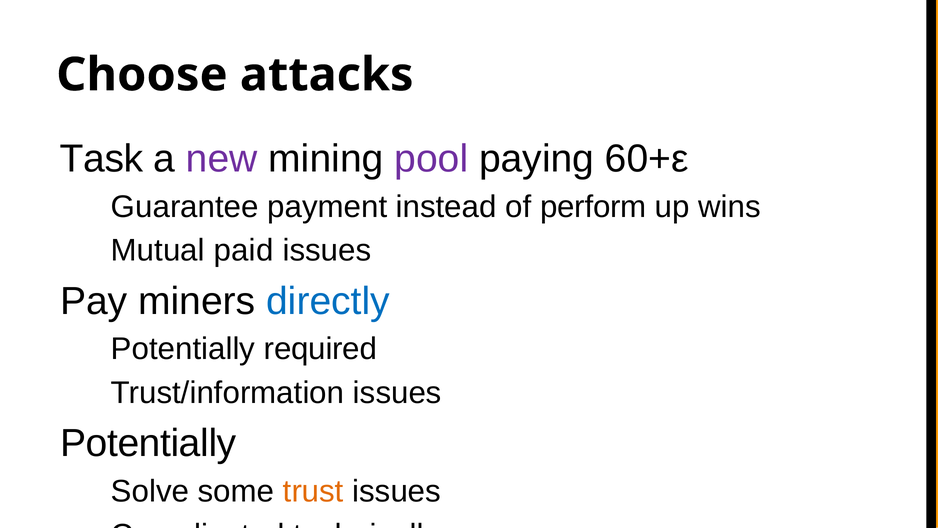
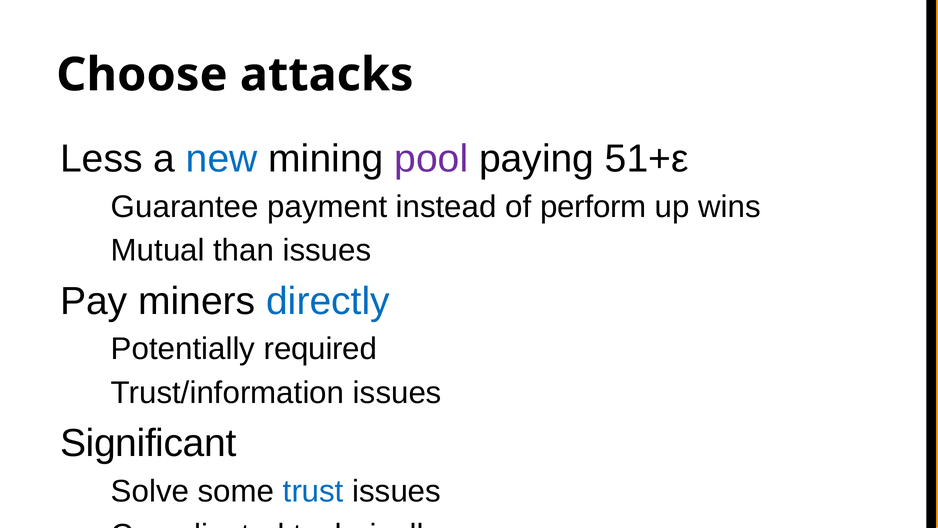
Task: Task -> Less
new colour: purple -> blue
60+ε: 60+ε -> 51+ε
paid: paid -> than
Potentially at (148, 443): Potentially -> Significant
trust colour: orange -> blue
